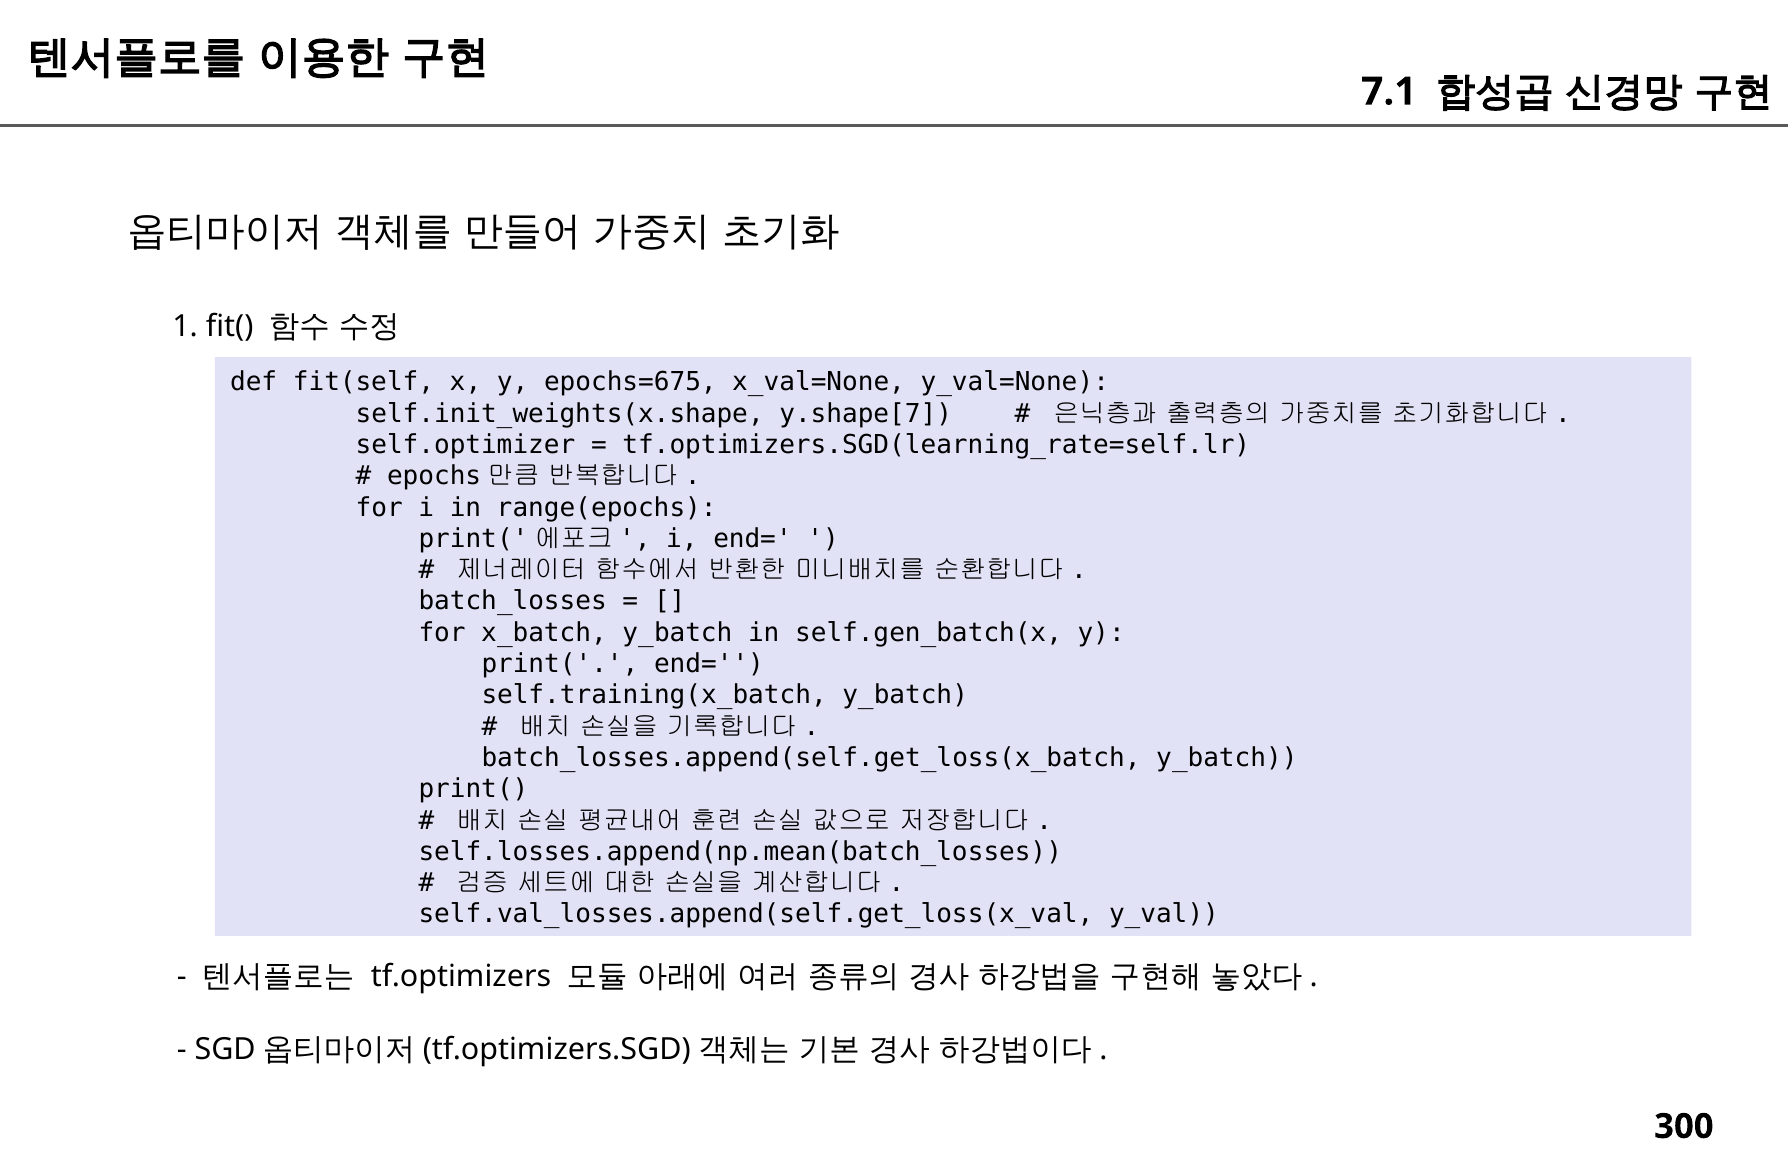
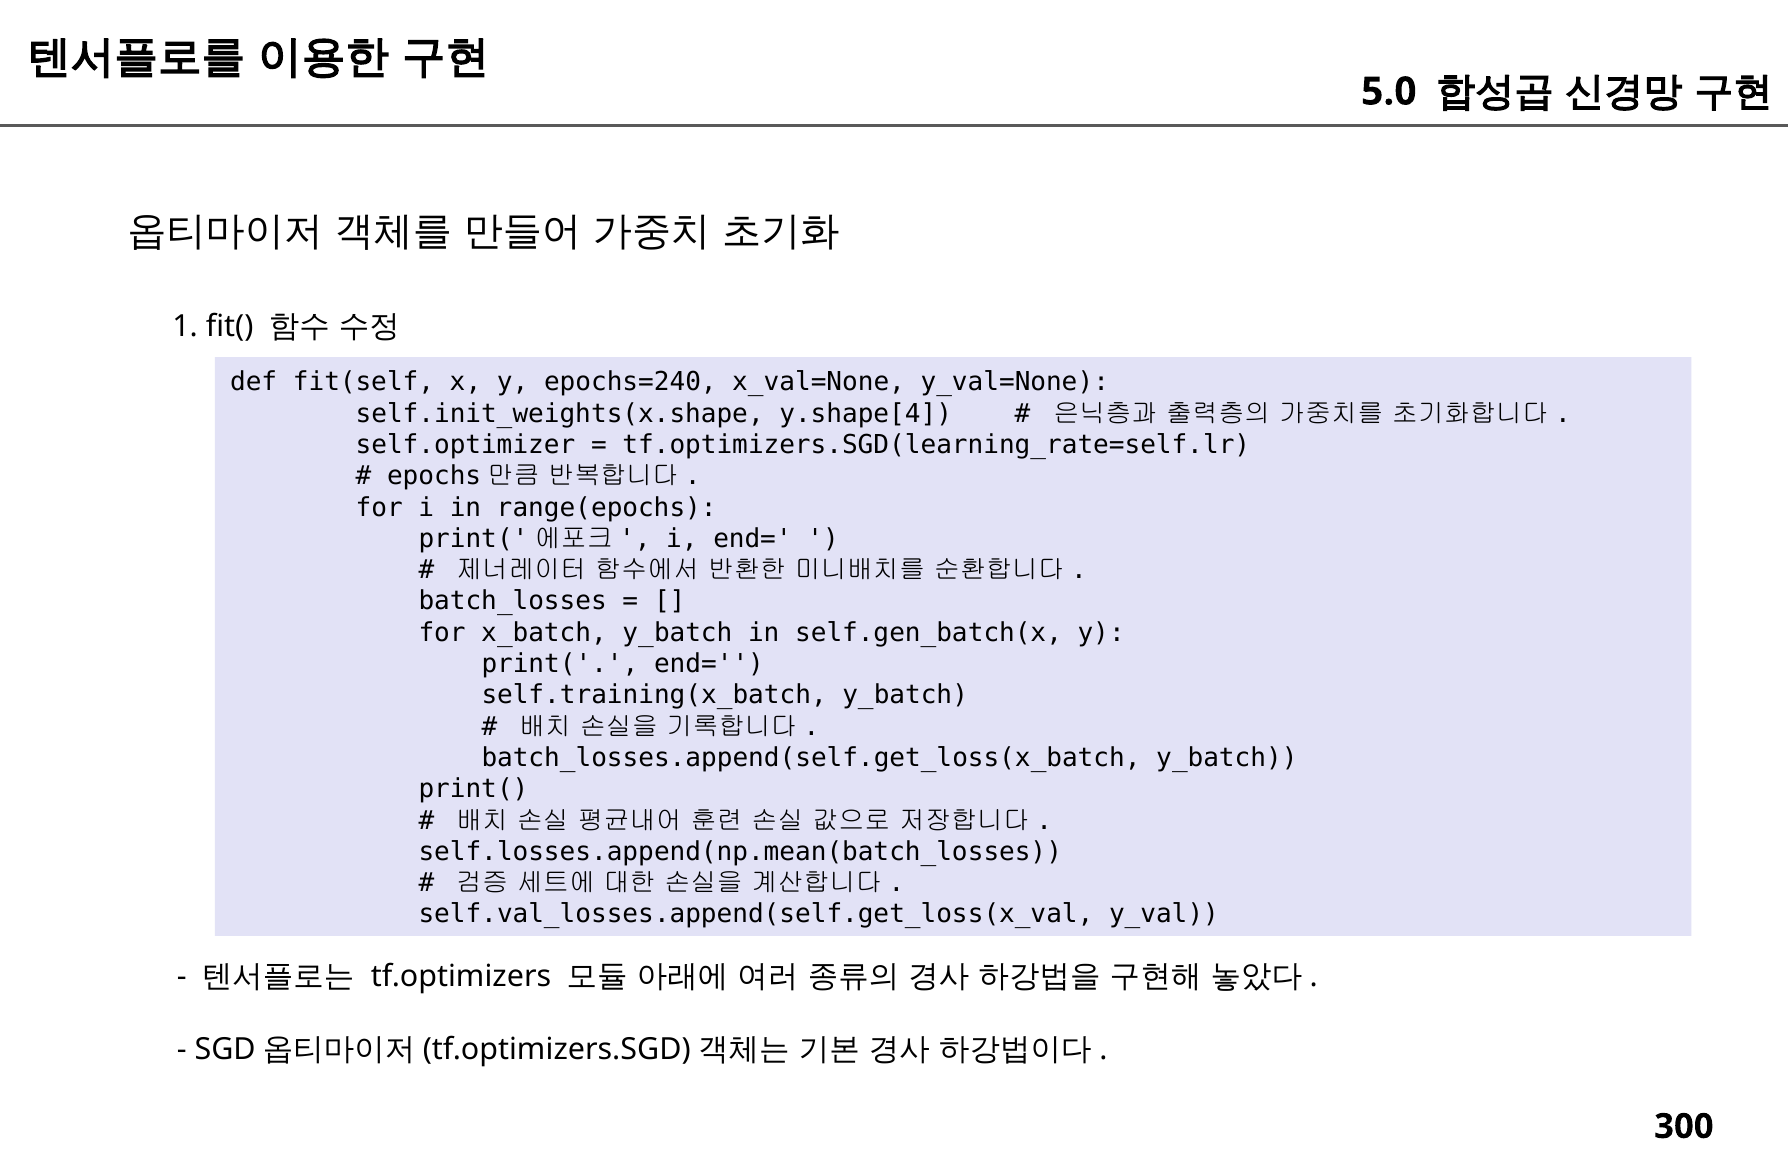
7.1: 7.1 -> 5.0
epochs=675: epochs=675 -> epochs=240
y.shape[7: y.shape[7 -> y.shape[4
